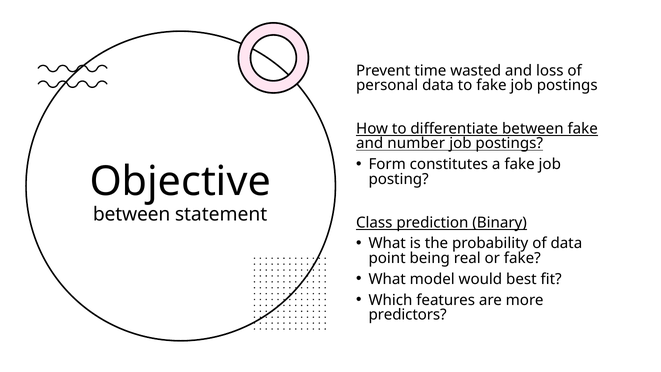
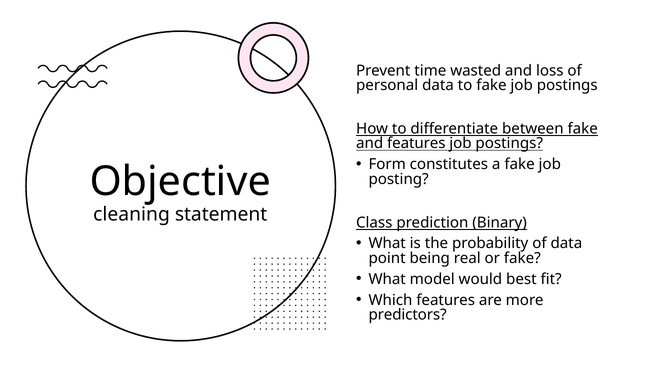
and number: number -> features
between at (132, 214): between -> cleaning
